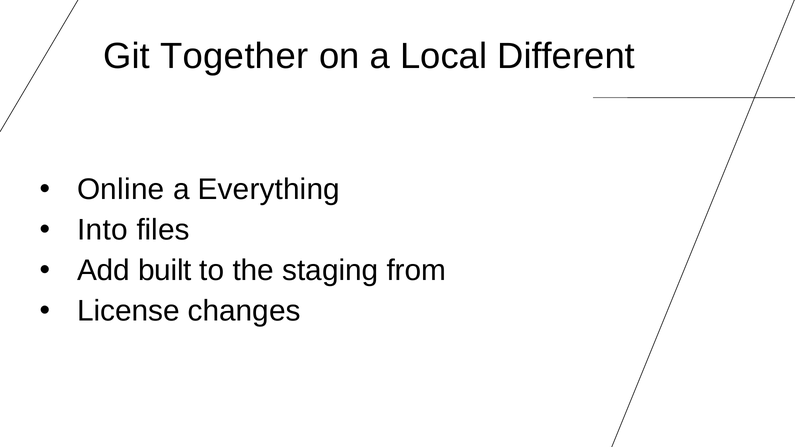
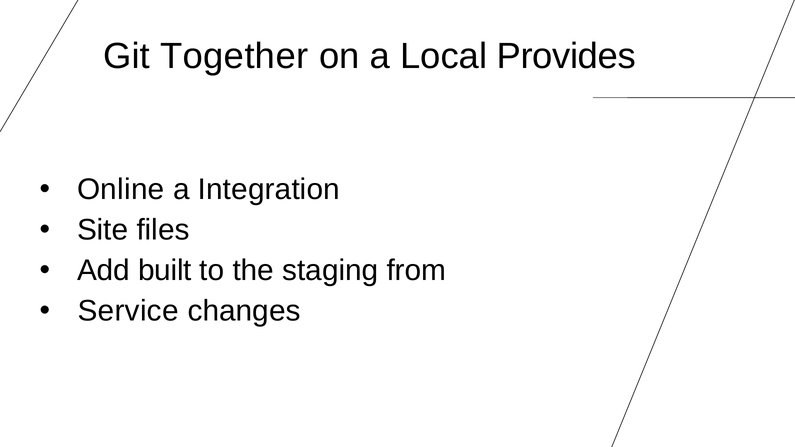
Different: Different -> Provides
Everything: Everything -> Integration
Into: Into -> Site
License: License -> Service
